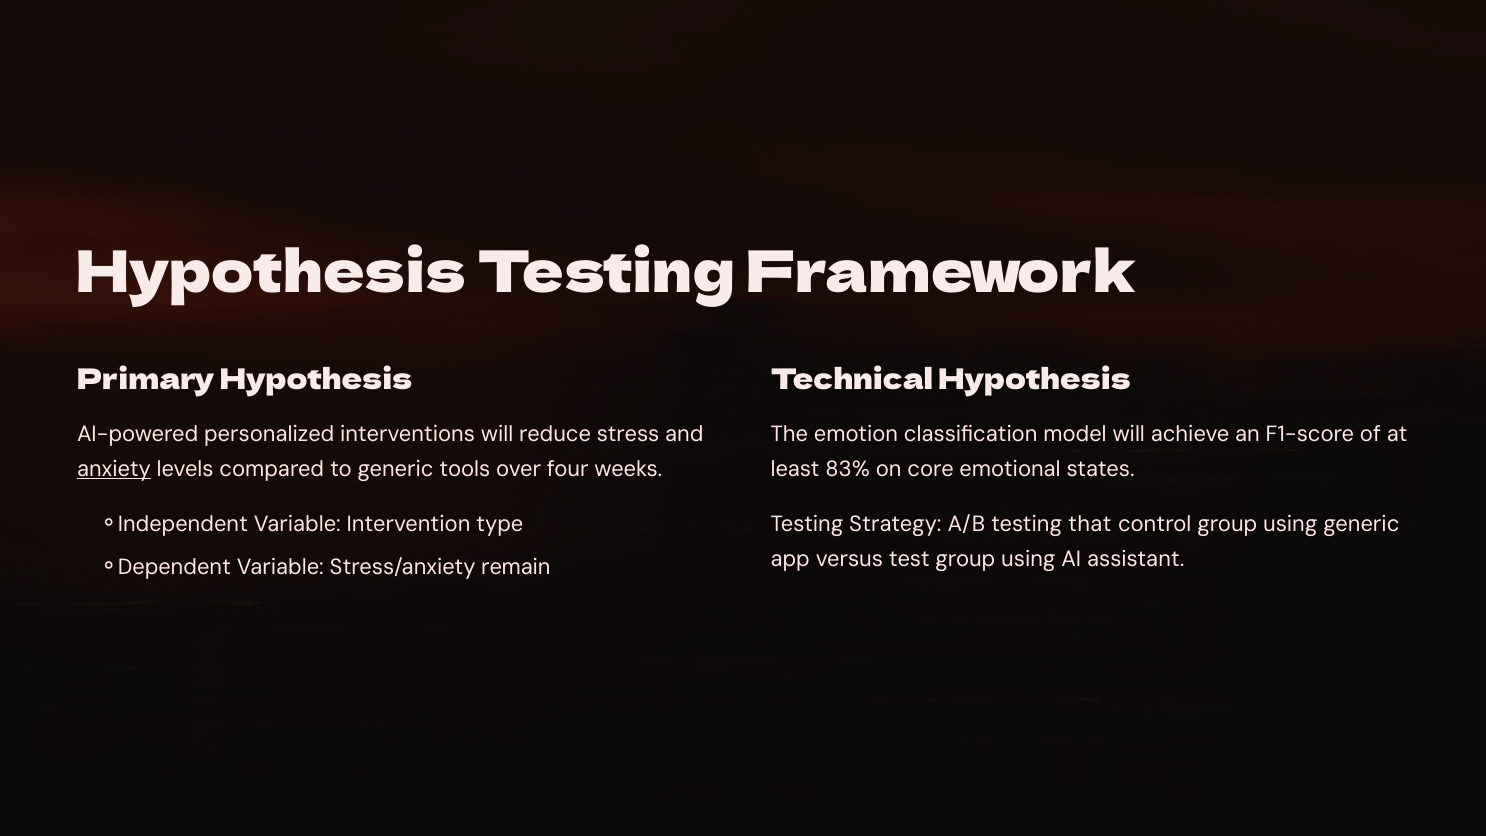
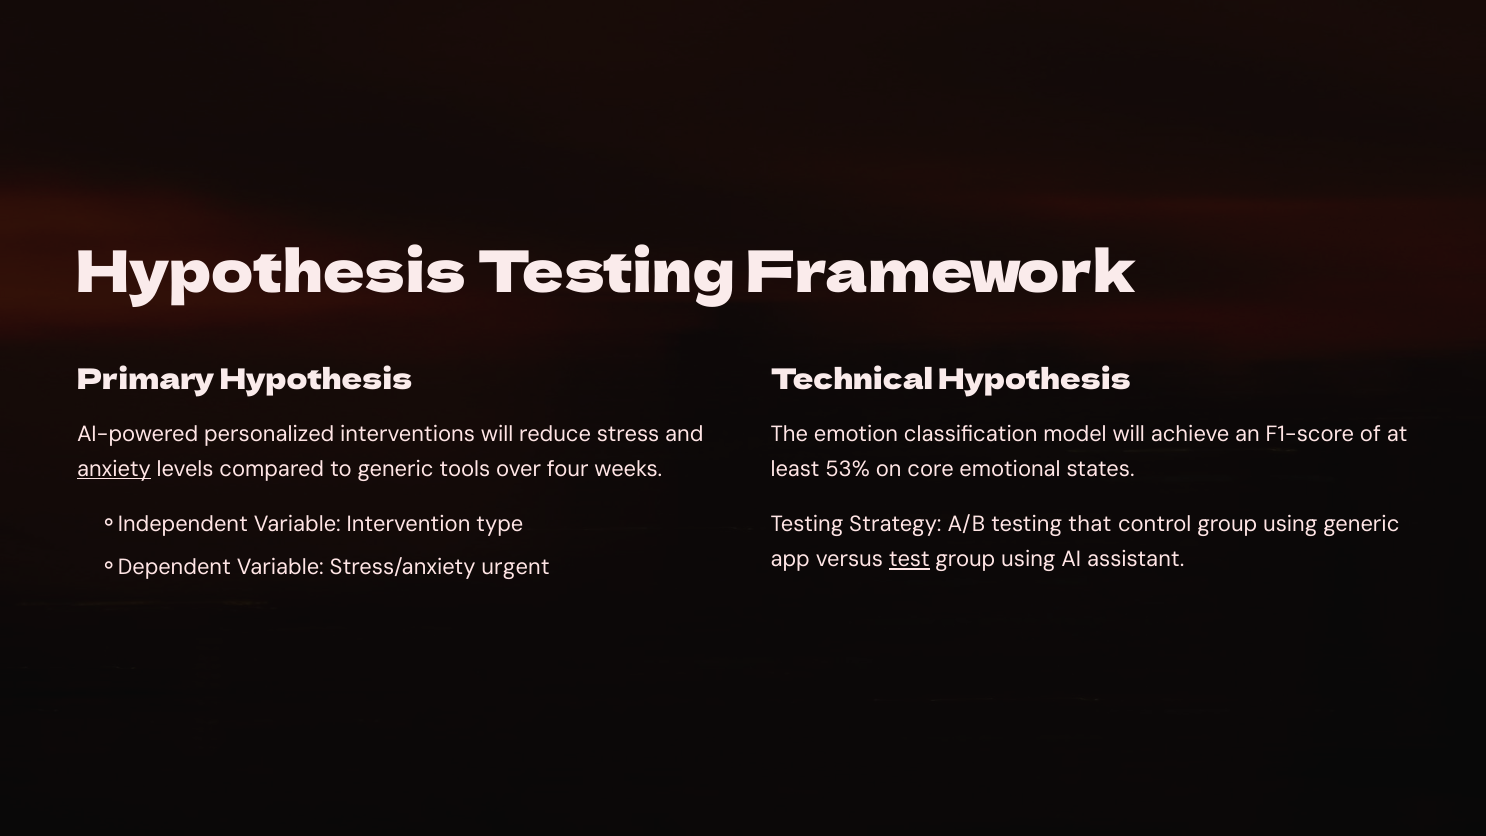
83%: 83% -> 53%
test underline: none -> present
remain: remain -> urgent
